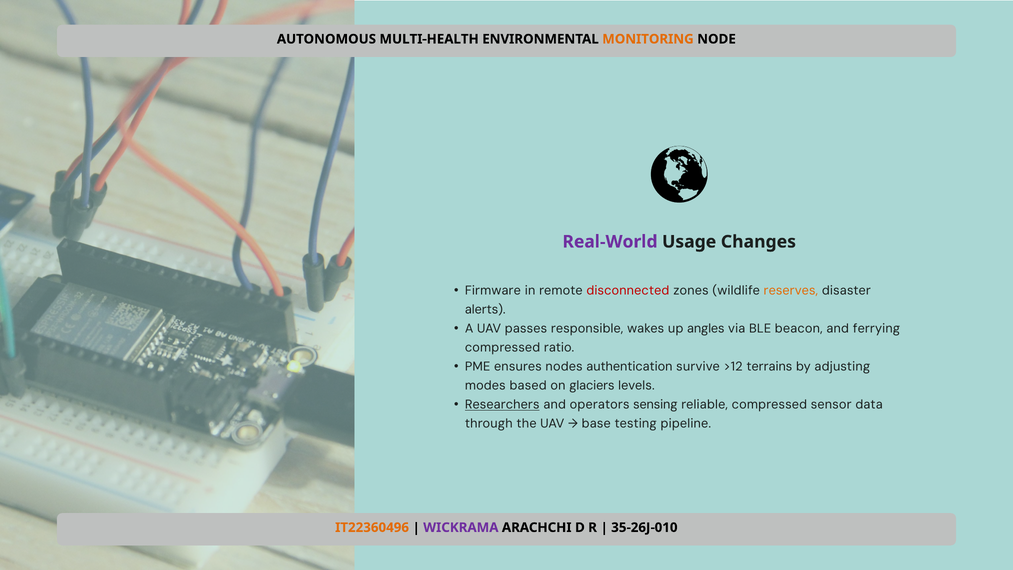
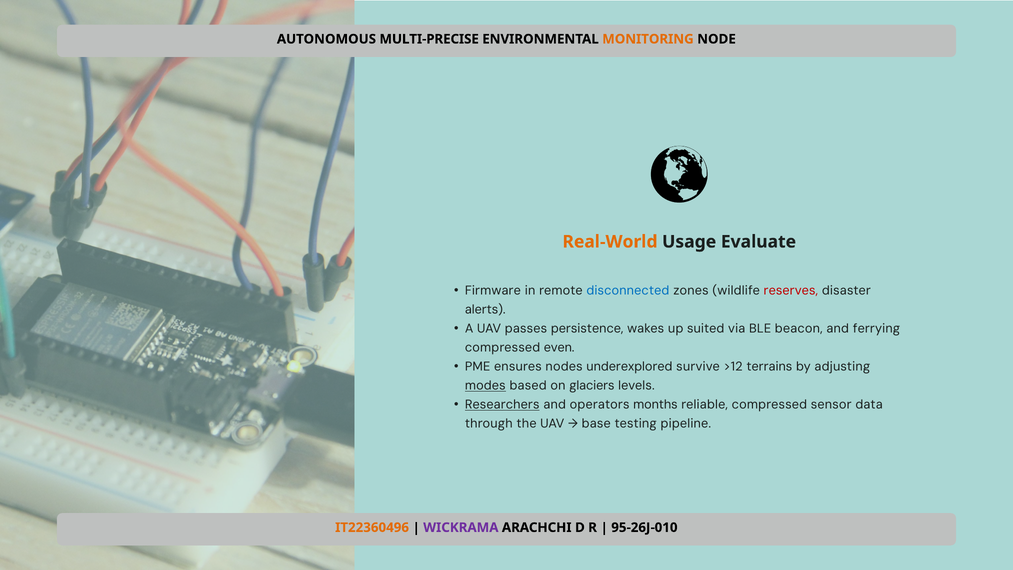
MULTI-HEALTH: MULTI-HEALTH -> MULTI-PRECISE
Real-World colour: purple -> orange
Changes: Changes -> Evaluate
disconnected colour: red -> blue
reserves colour: orange -> red
responsible: responsible -> persistence
angles: angles -> suited
ratio: ratio -> even
authentication: authentication -> underexplored
modes underline: none -> present
sensing: sensing -> months
35-26J-010: 35-26J-010 -> 95-26J-010
